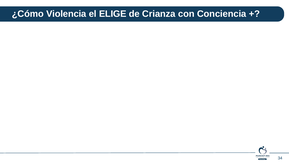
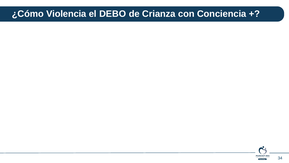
ELIGE: ELIGE -> DEBO
